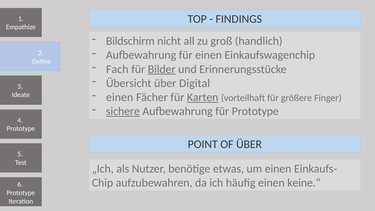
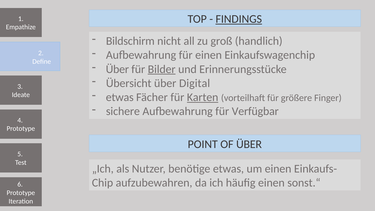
FINDINGS underline: none -> present
Fach at (117, 69): Fach -> Über
einen at (120, 97): einen -> etwas
sichere underline: present -> none
für Prototype: Prototype -> Verfügbar
keine.“: keine.“ -> sonst.“
